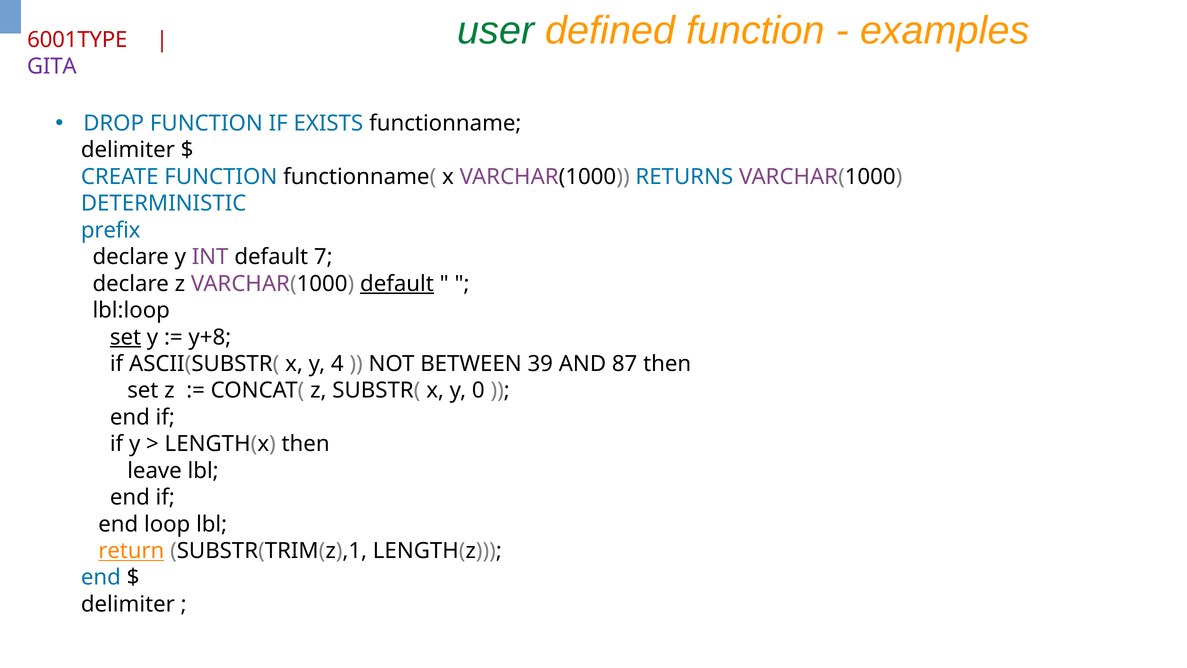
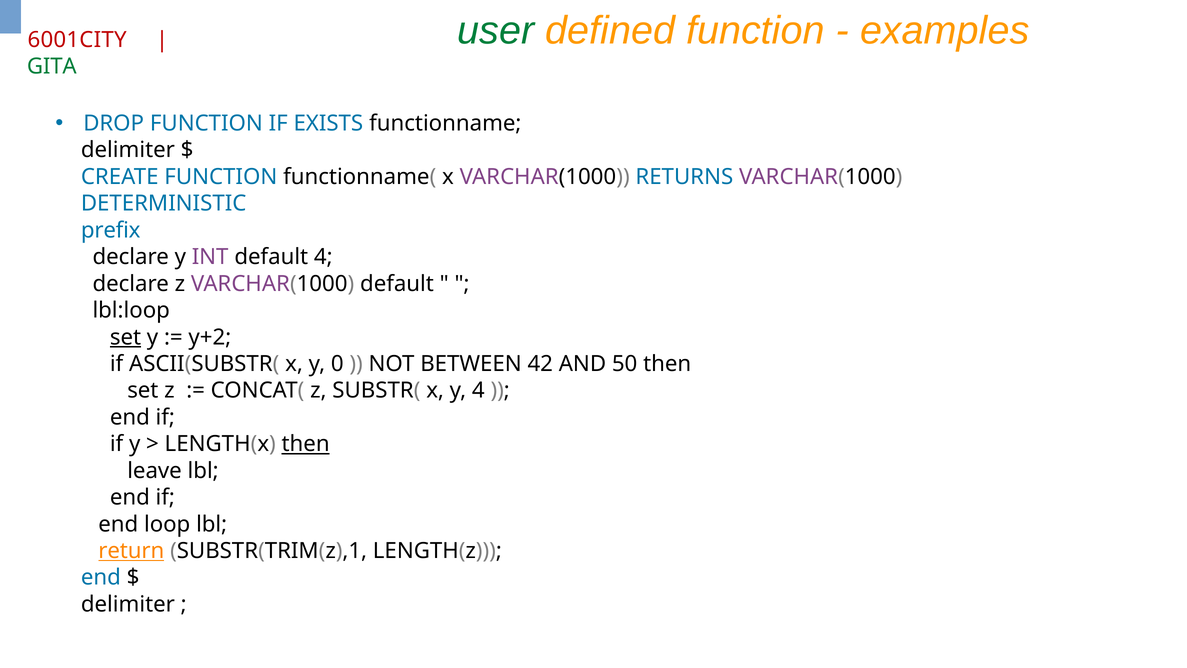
6001TYPE: 6001TYPE -> 6001CITY
GITA colour: purple -> green
default 7: 7 -> 4
default at (397, 284) underline: present -> none
y+8: y+8 -> y+2
4: 4 -> 0
39: 39 -> 42
87: 87 -> 50
y 0: 0 -> 4
then at (306, 444) underline: none -> present
